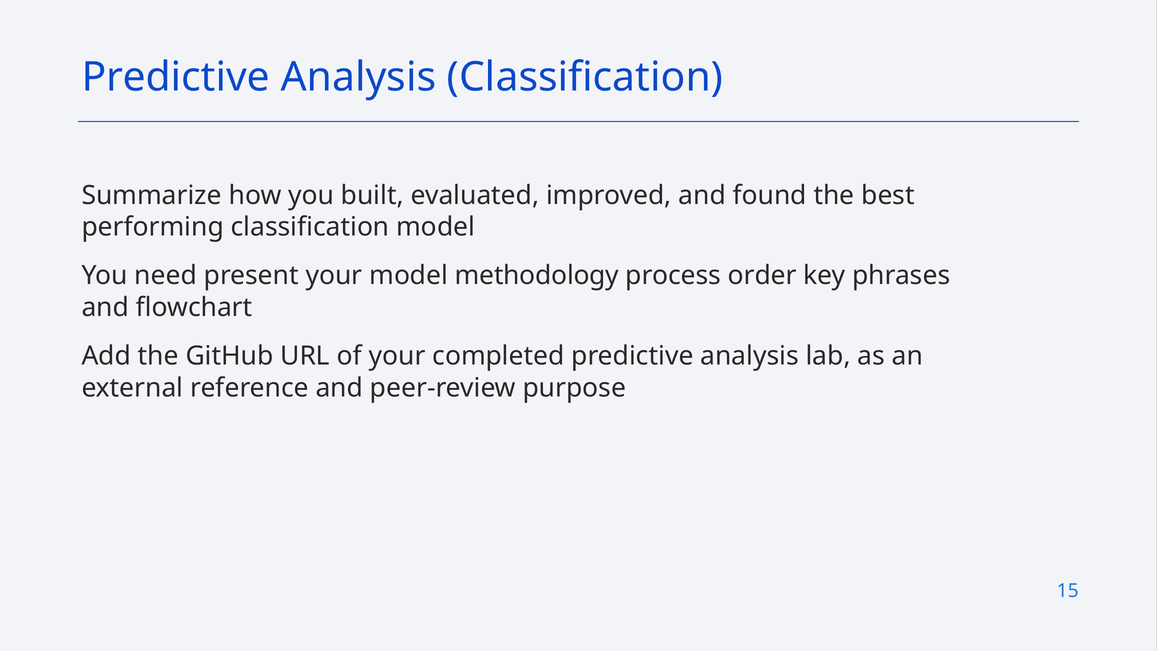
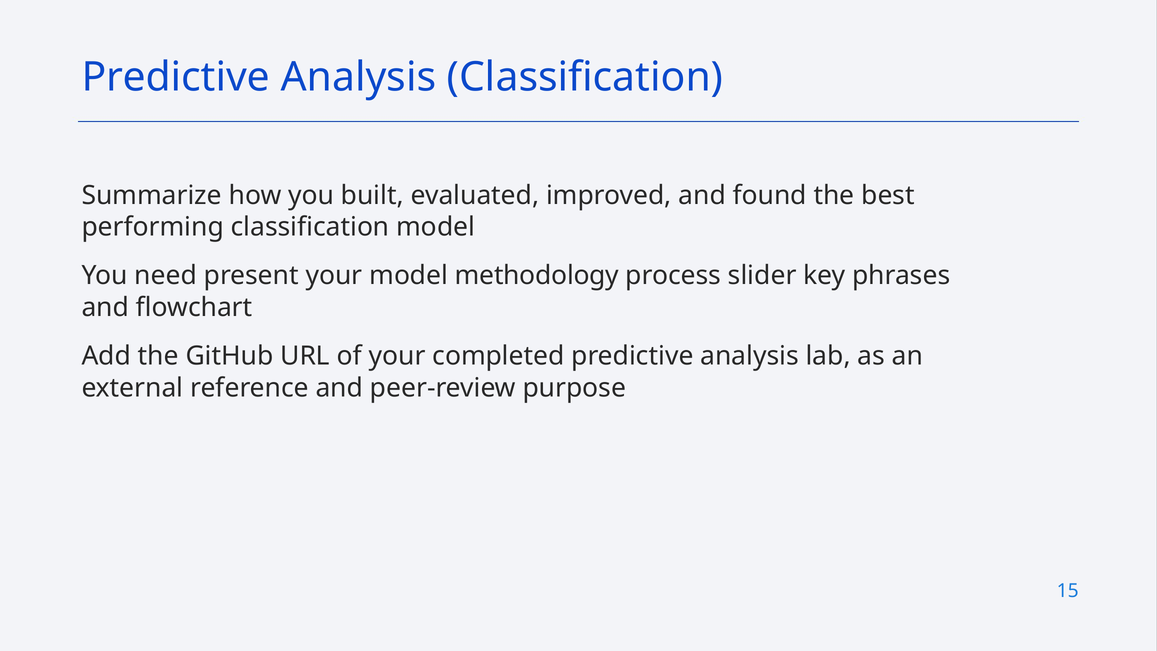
order: order -> slider
